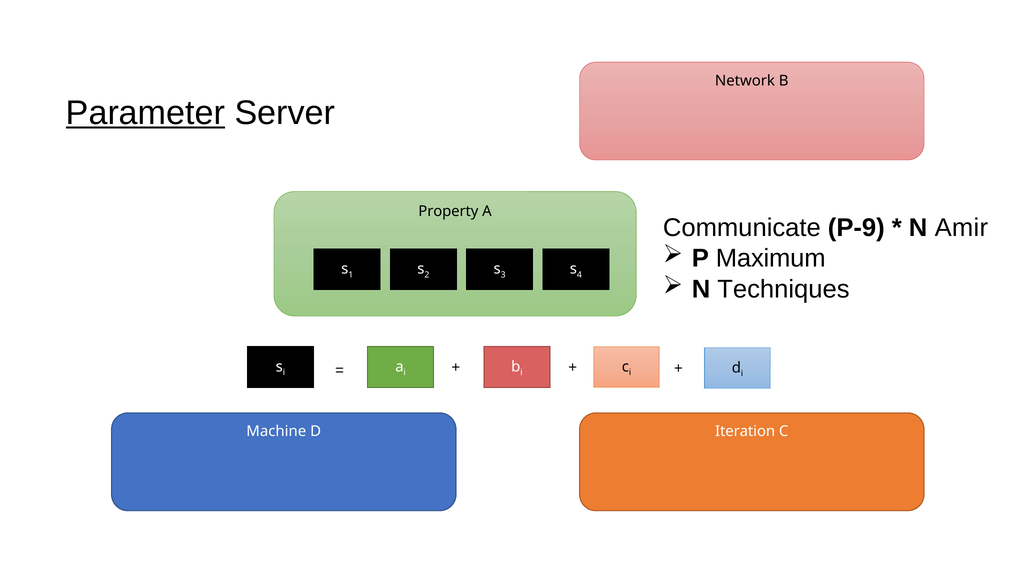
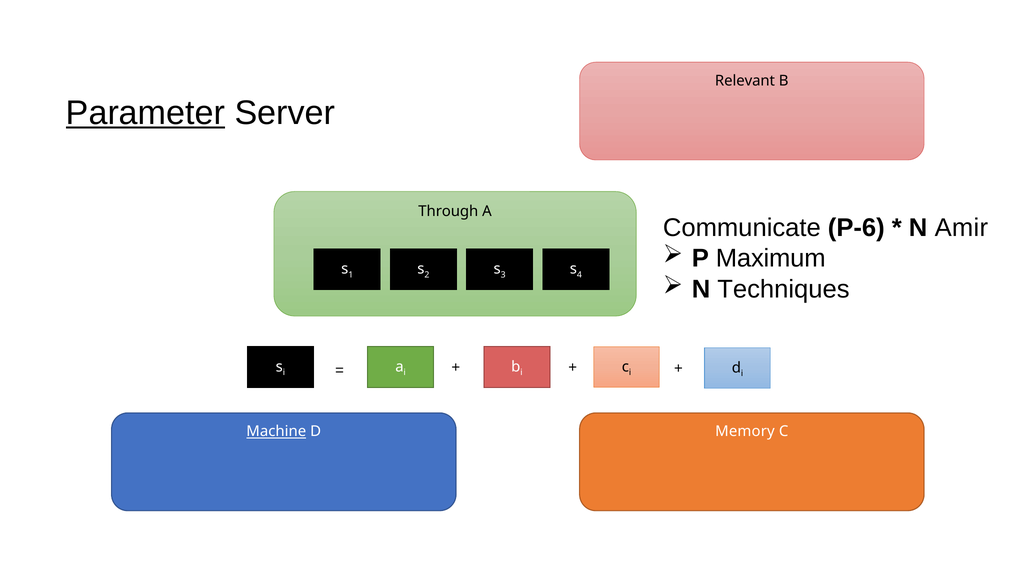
Network: Network -> Relevant
Property: Property -> Through
P-9: P-9 -> P-6
Machine underline: none -> present
Iteration: Iteration -> Memory
